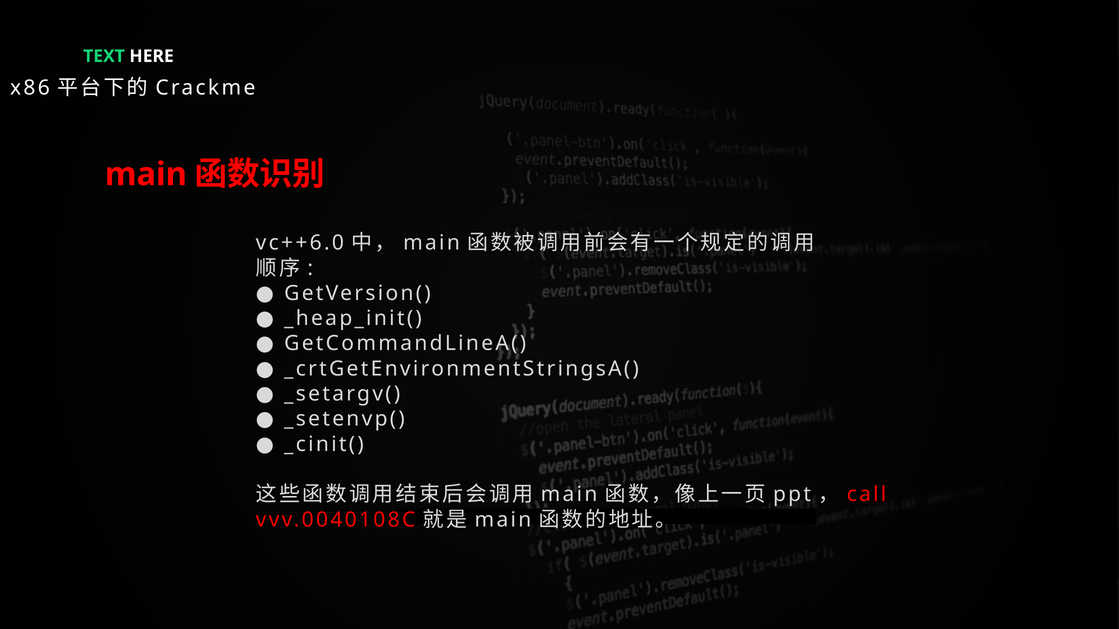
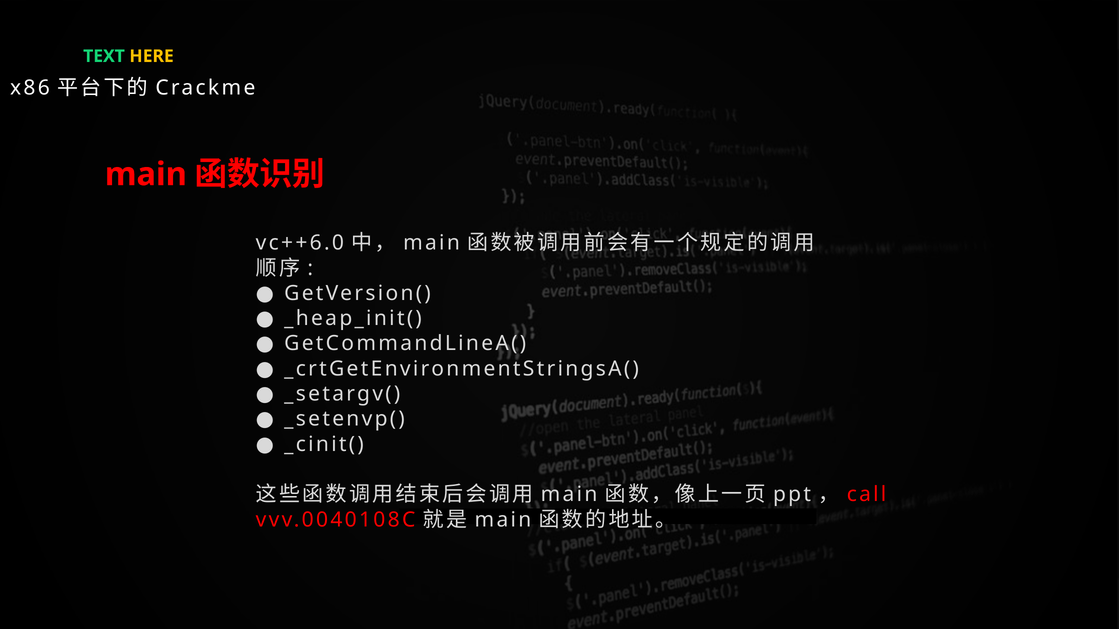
HERE colour: white -> yellow
